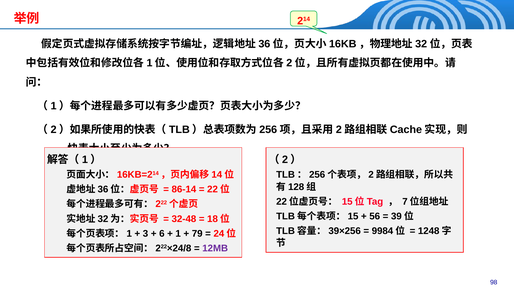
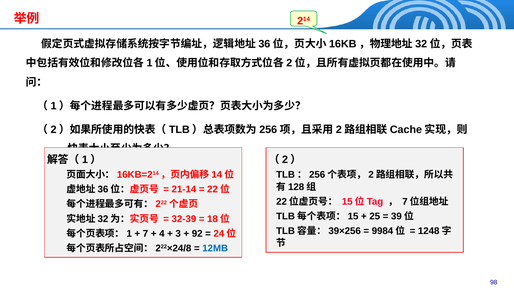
86-14: 86-14 -> 21-14
56: 56 -> 25
32-48: 32-48 -> 32-39
3: 3 -> 7
6: 6 -> 4
1: 1 -> 3
79: 79 -> 92
12MB colour: purple -> blue
